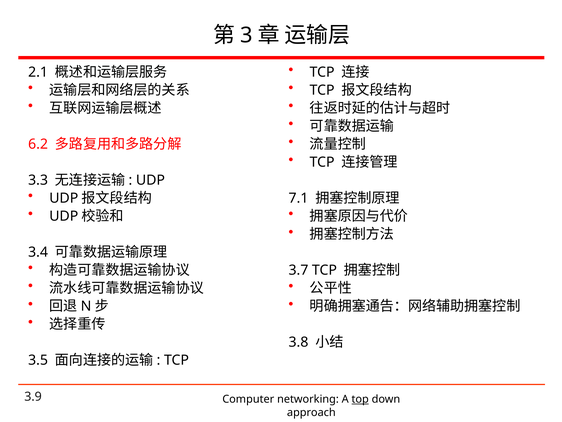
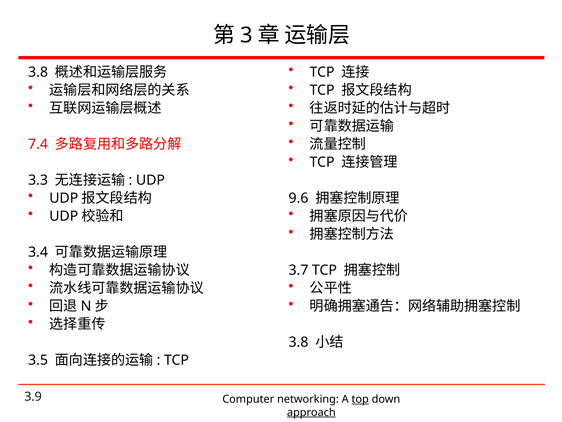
2.1 at (38, 72): 2.1 -> 3.8
6.2: 6.2 -> 7.4
7.1: 7.1 -> 9.6
approach underline: none -> present
